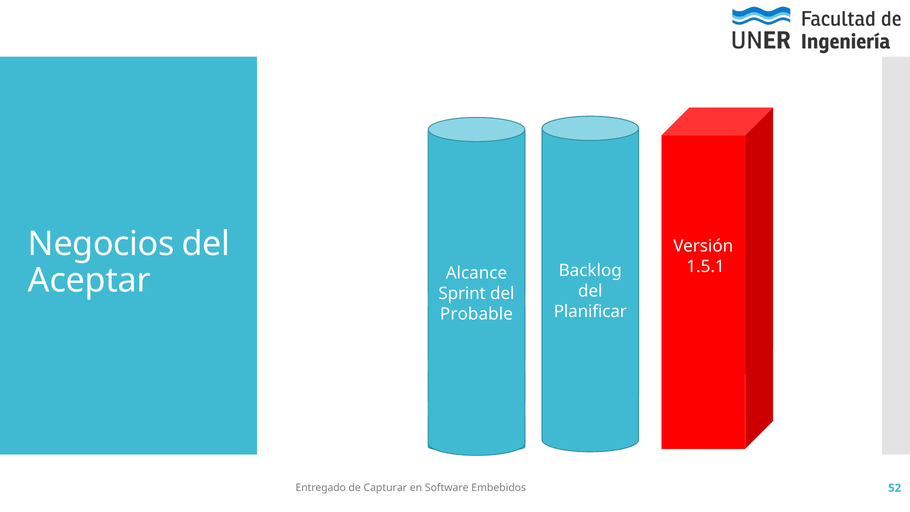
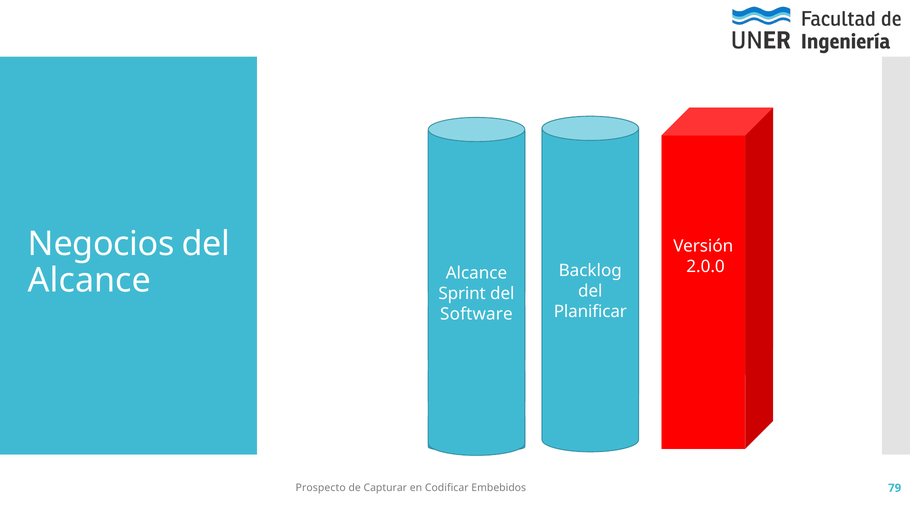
1.5.1: 1.5.1 -> 2.0.0
Aceptar at (90, 281): Aceptar -> Alcance
Probable: Probable -> Software
Entregado: Entregado -> Prospecto
Software: Software -> Codificar
52: 52 -> 79
